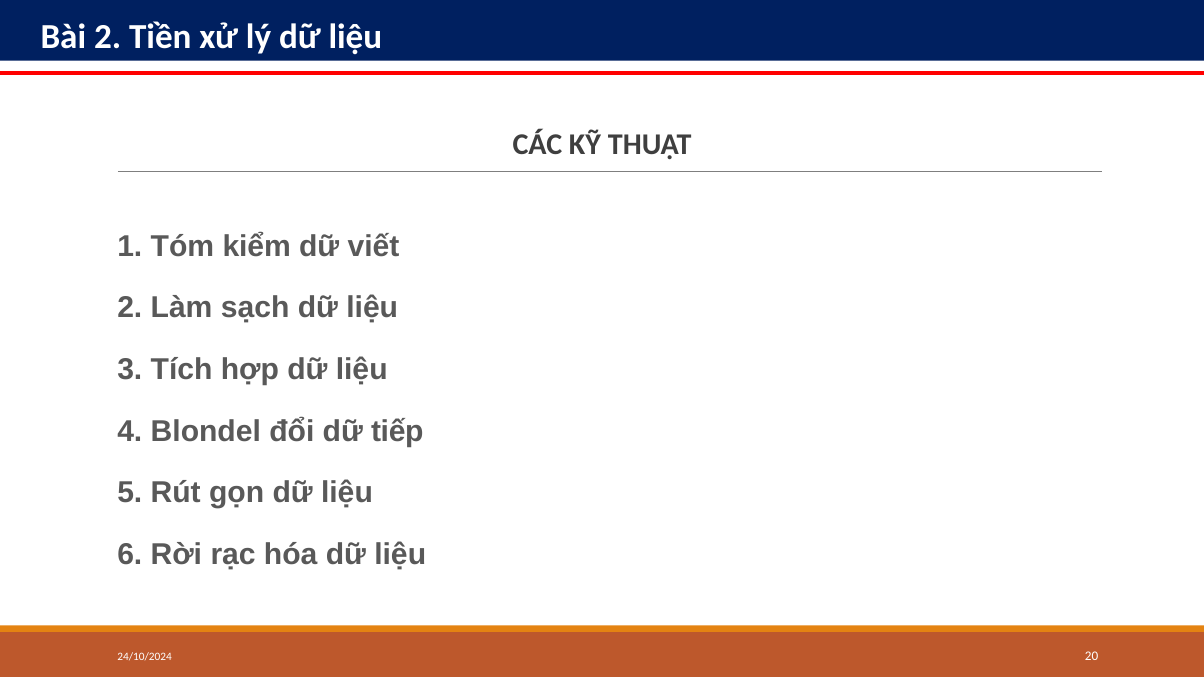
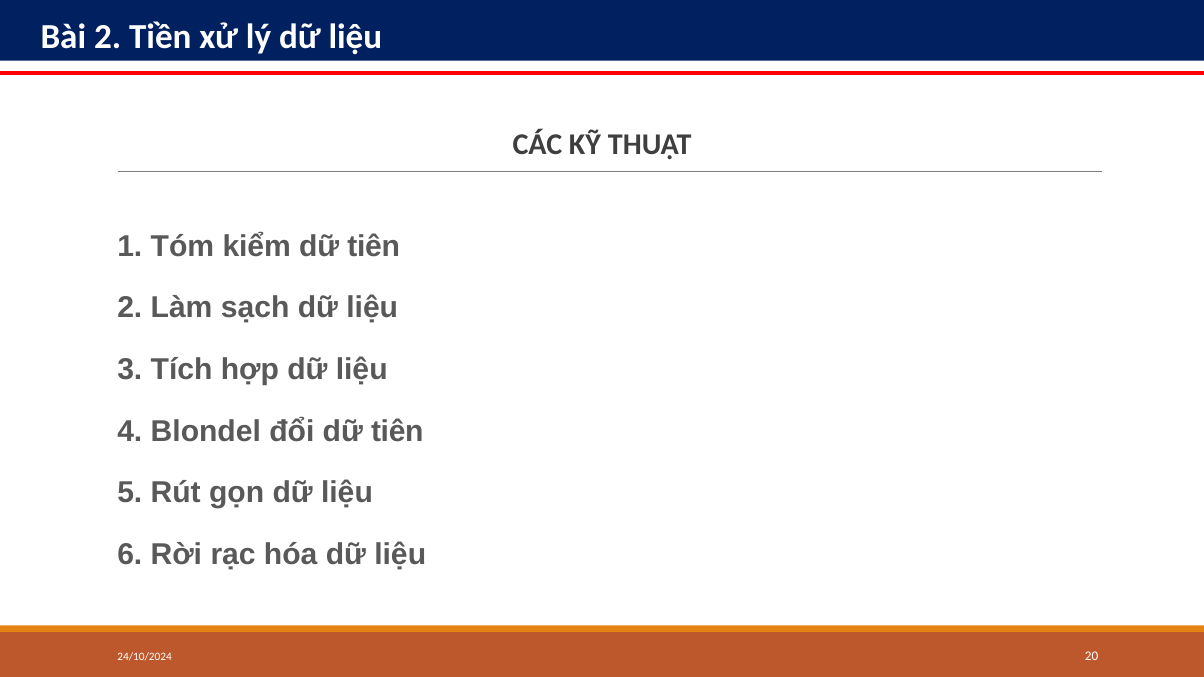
viết at (374, 246): viết -> tiên
đổi dữ tiếp: tiếp -> tiên
